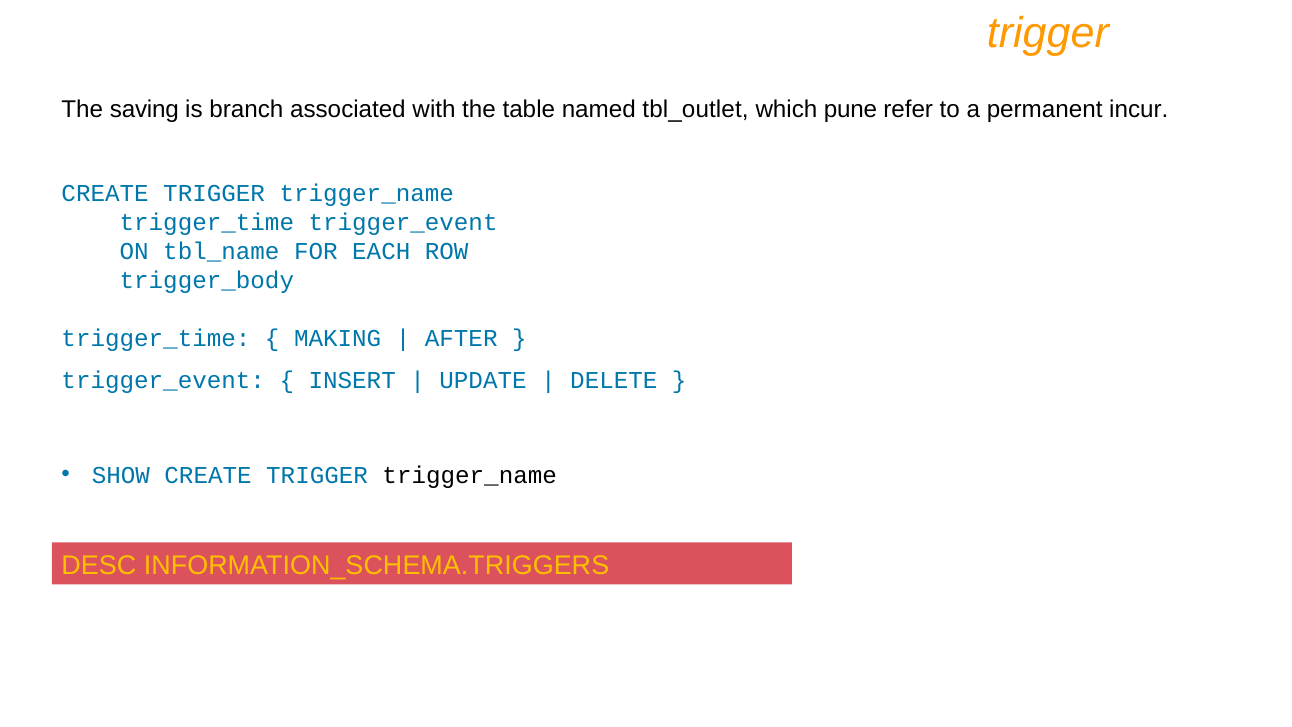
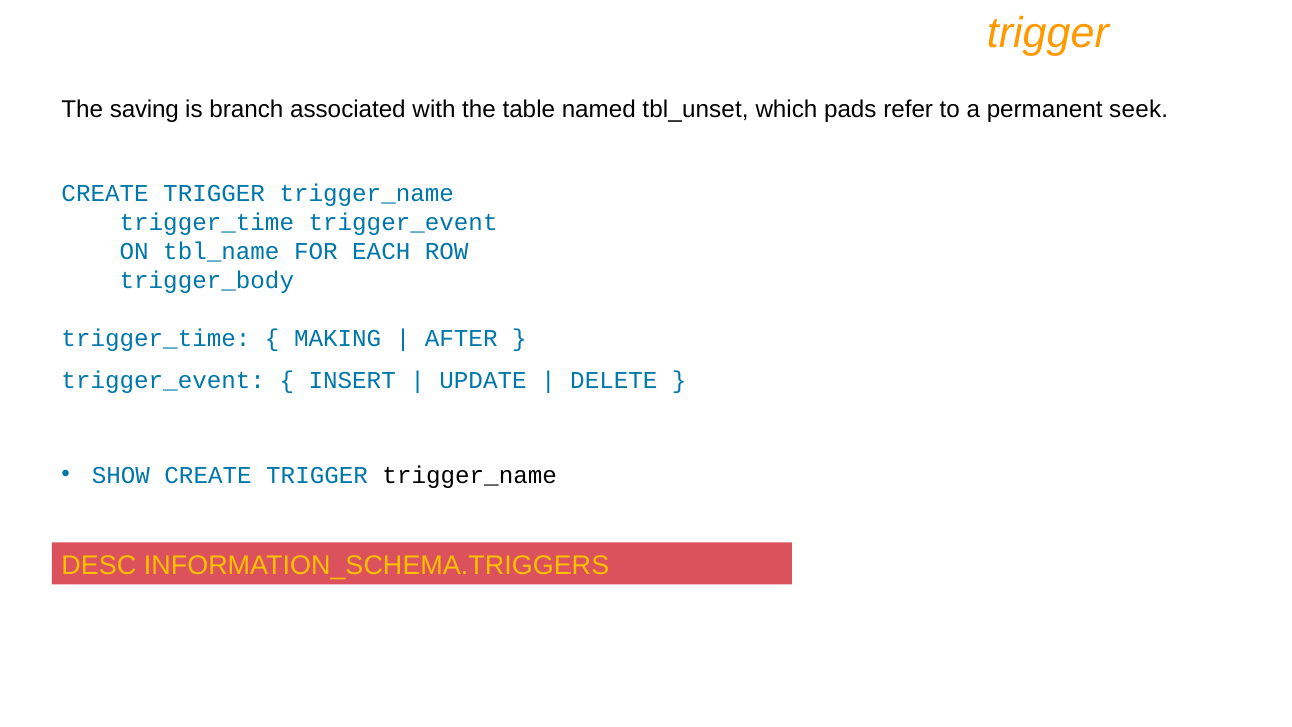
tbl_outlet: tbl_outlet -> tbl_unset
pune: pune -> pads
incur: incur -> seek
